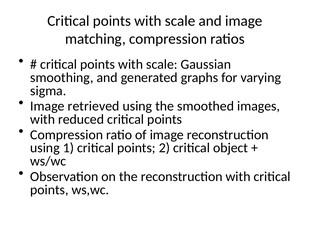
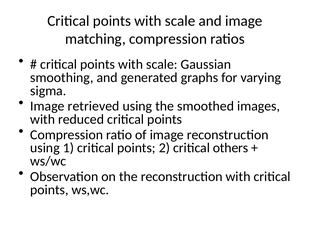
object: object -> others
